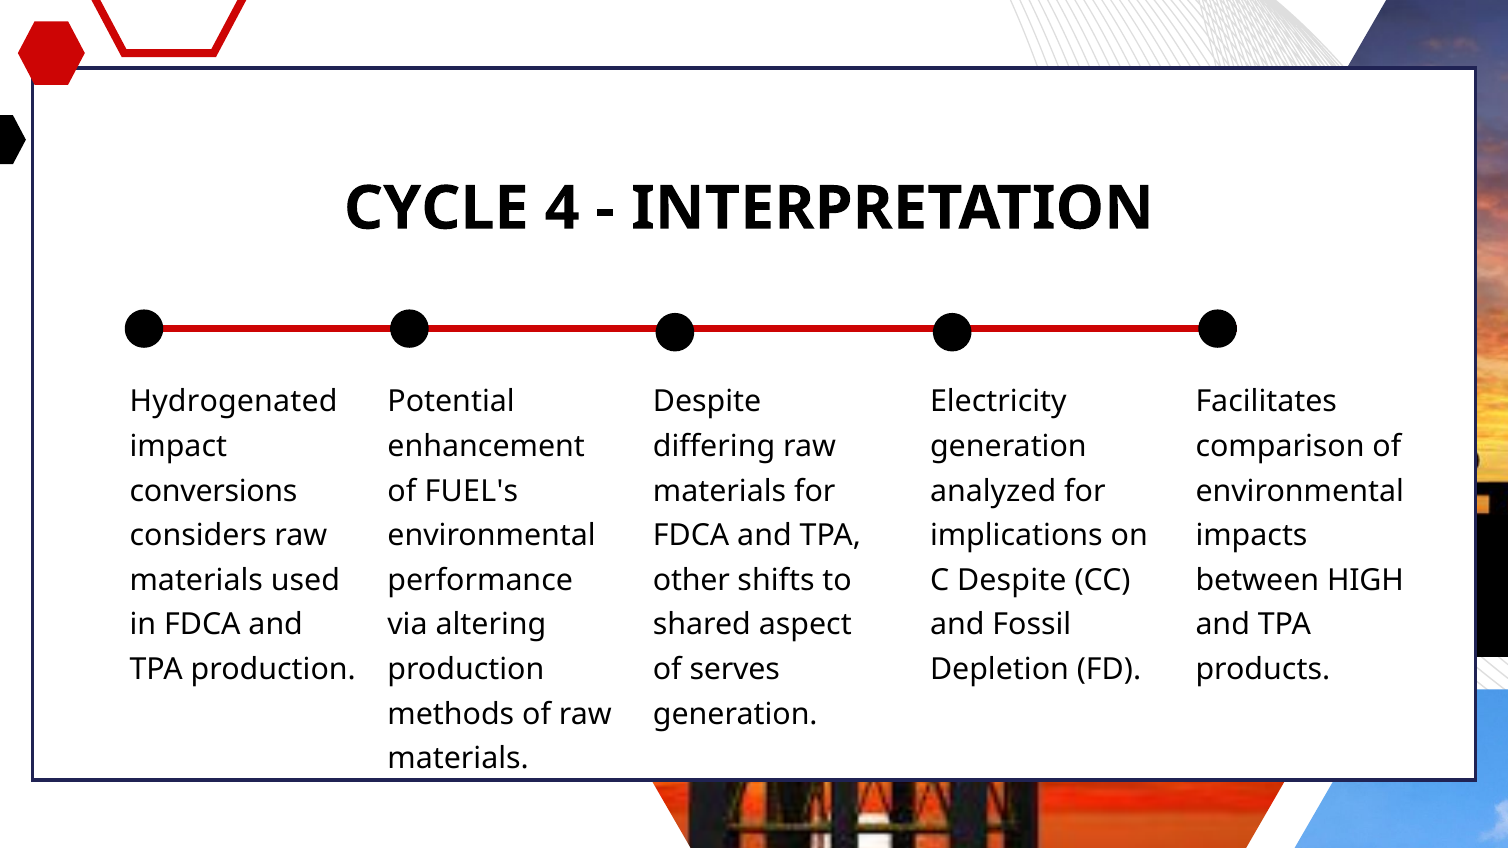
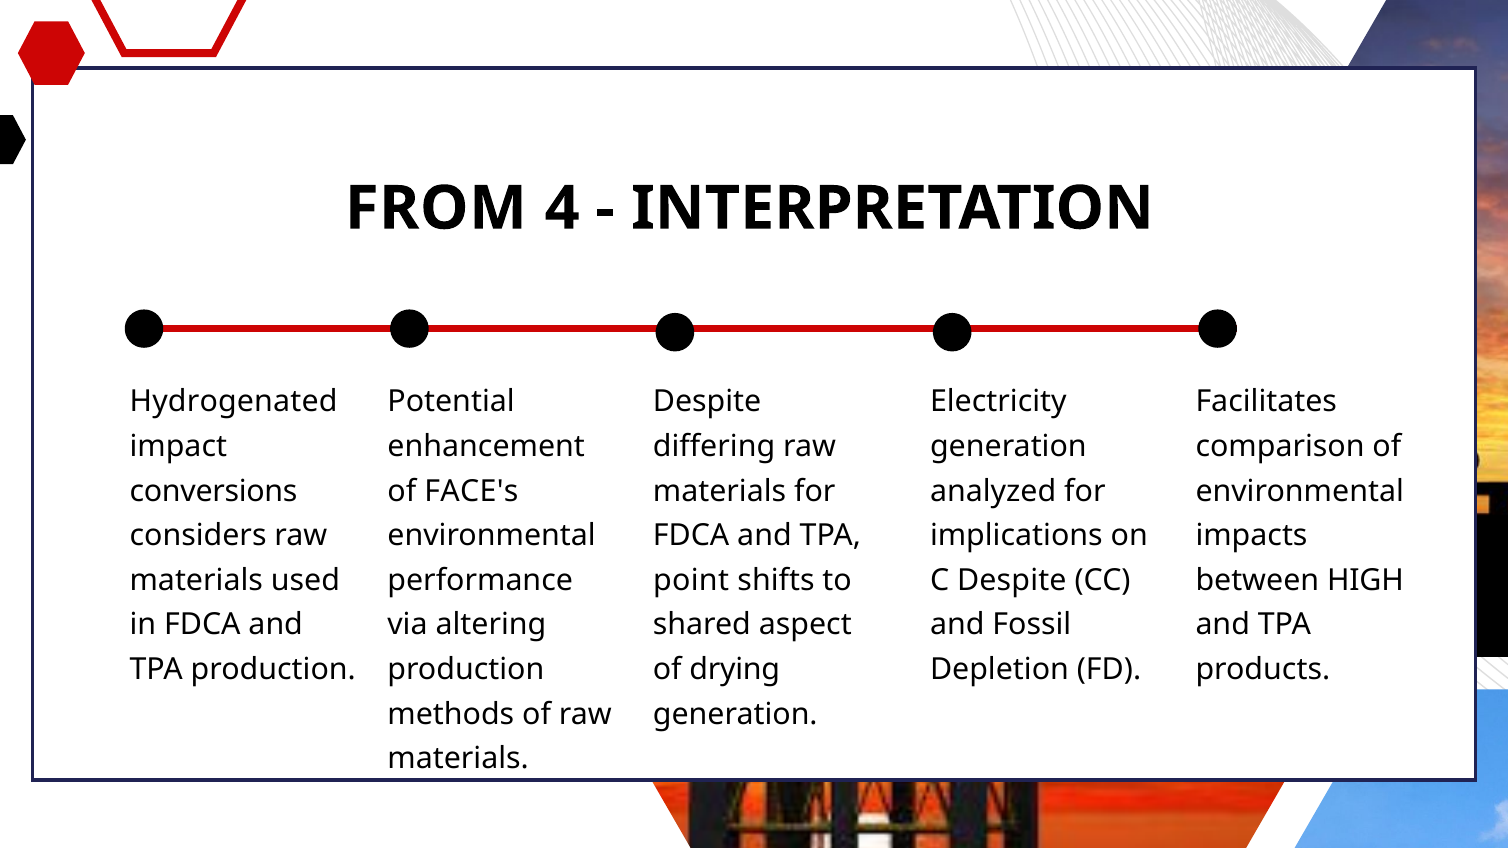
CYCLE: CYCLE -> FROM
FUEL's: FUEL's -> FACE's
other: other -> point
serves: serves -> drying
